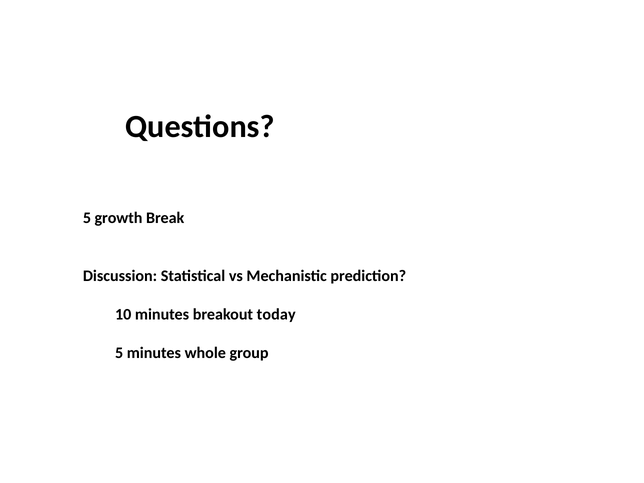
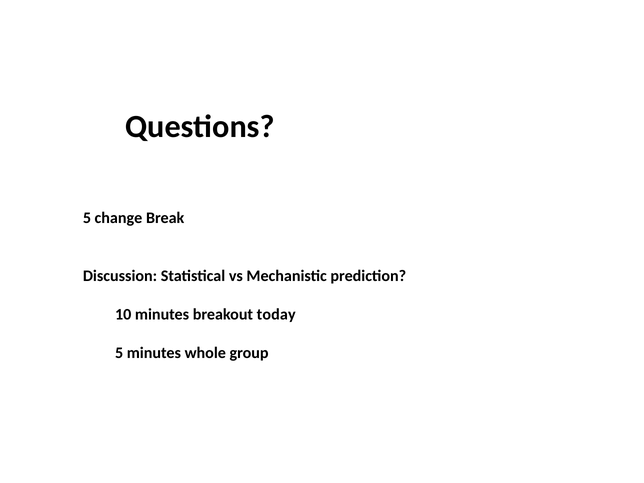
growth: growth -> change
